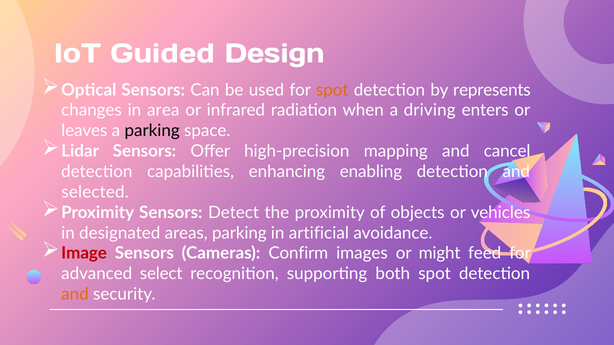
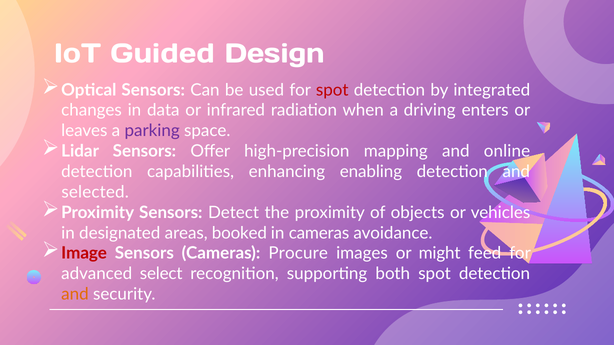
spot at (332, 90) colour: orange -> red
represents: represents -> integrated
area: area -> data
parking at (152, 131) colour: black -> purple
cancel: cancel -> online
areas parking: parking -> booked
in artificial: artificial -> cameras
Confirm: Confirm -> Procure
